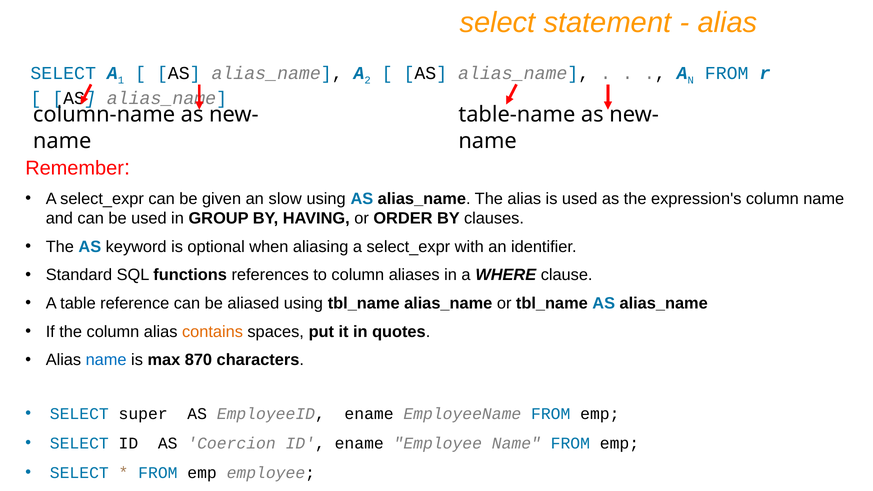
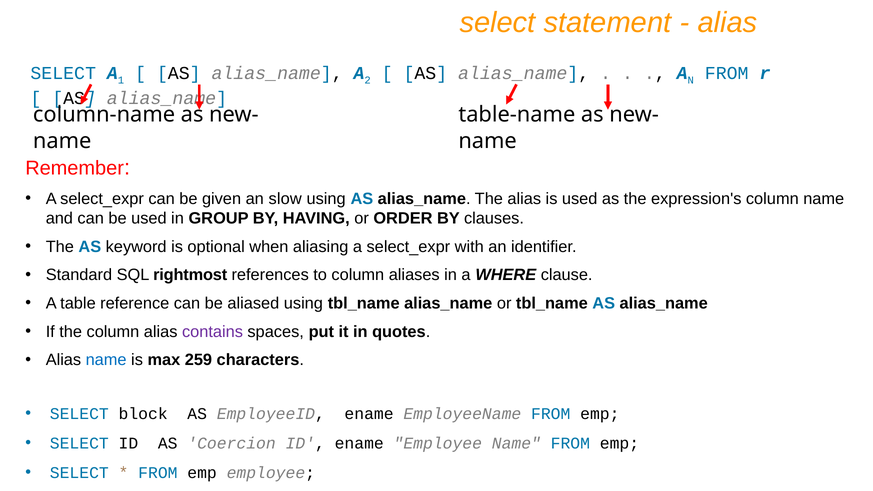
functions: functions -> rightmost
contains colour: orange -> purple
870: 870 -> 259
super: super -> block
